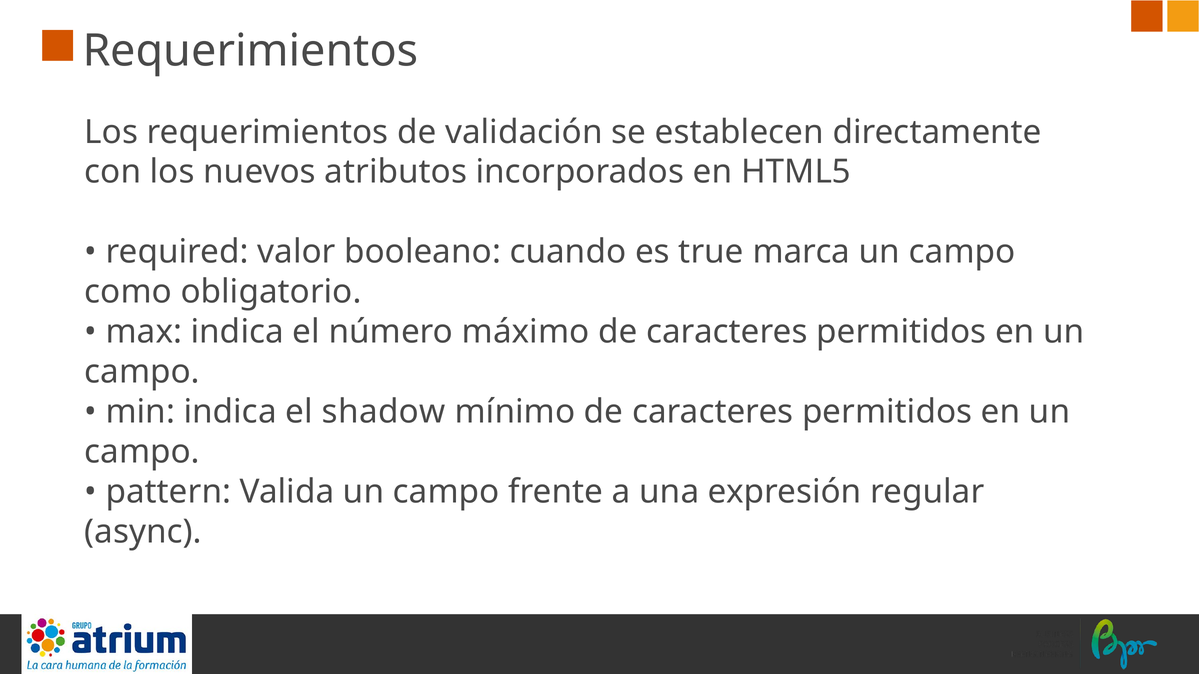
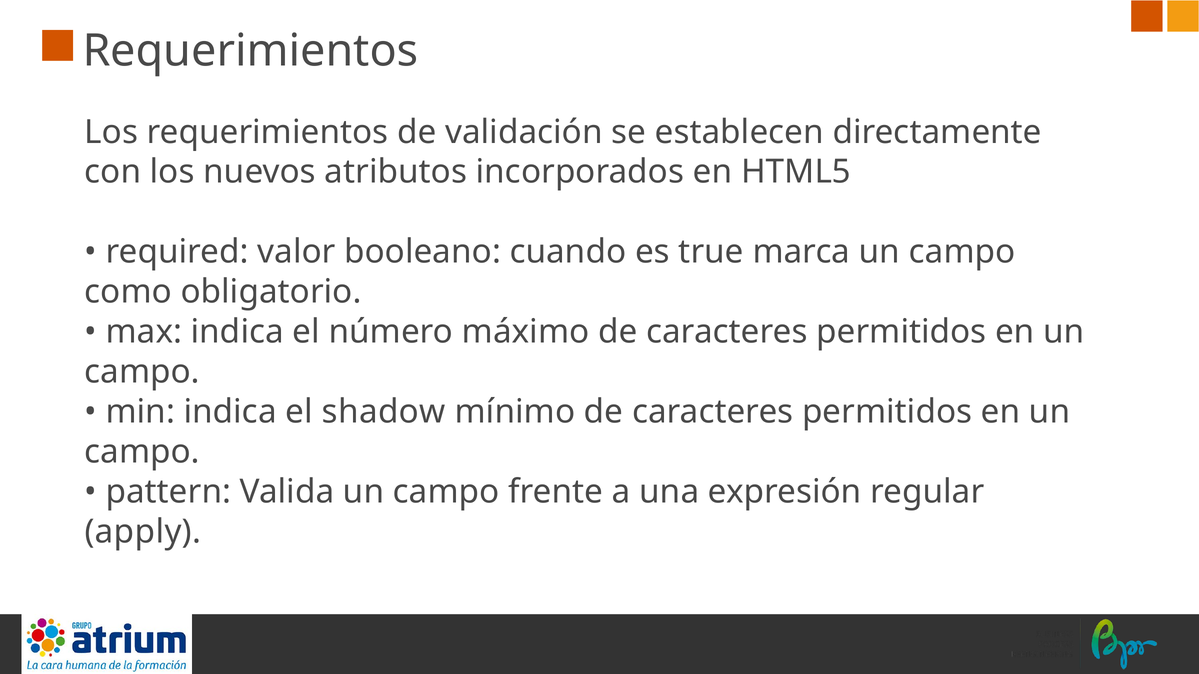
async: async -> apply
